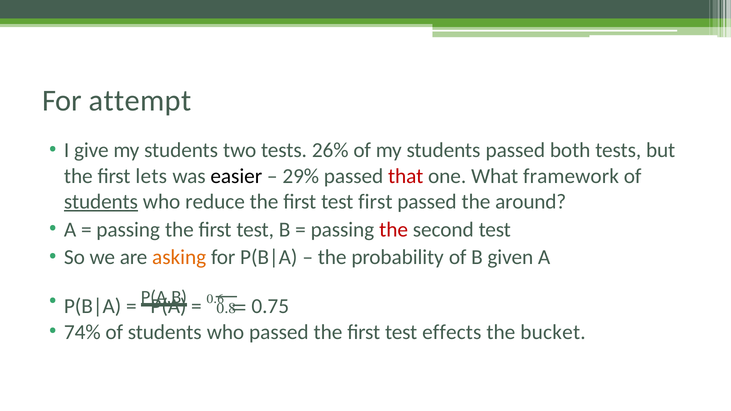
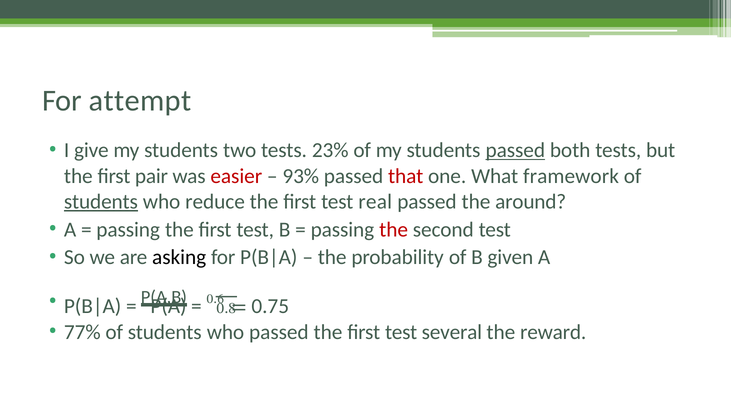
26%: 26% -> 23%
passed at (515, 150) underline: none -> present
lets: lets -> pair
easier colour: black -> red
29%: 29% -> 93%
test first: first -> real
asking colour: orange -> black
74%: 74% -> 77%
effects: effects -> several
bucket: bucket -> reward
